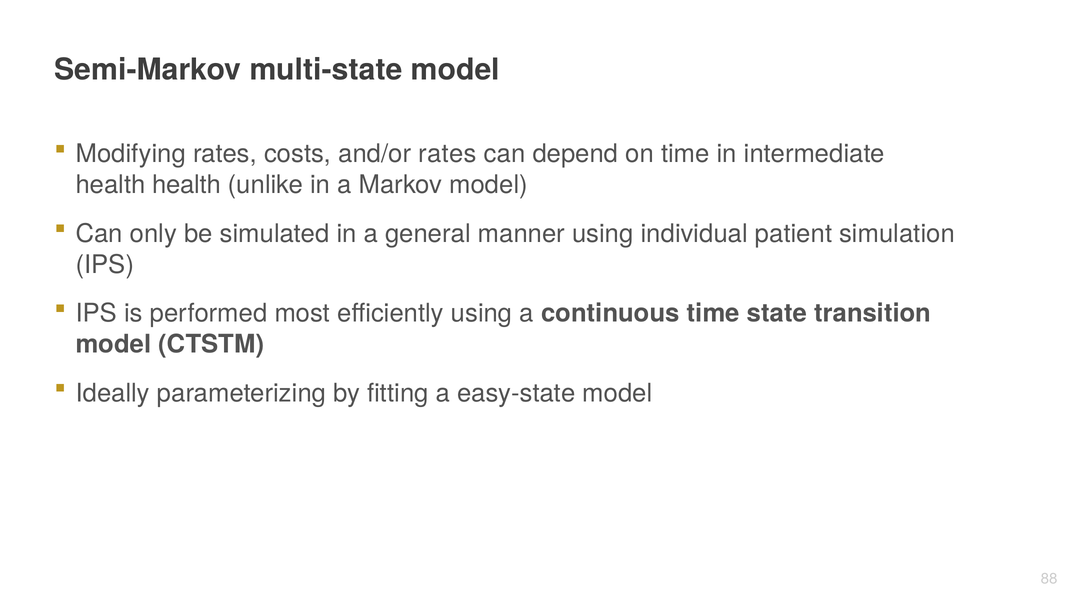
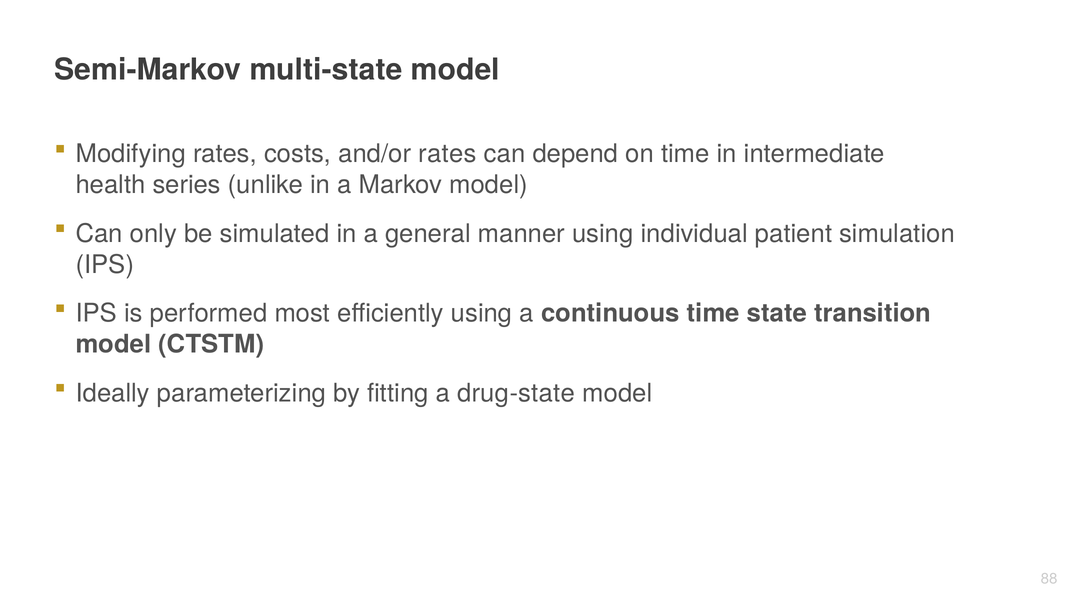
health health: health -> series
easy-state: easy-state -> drug-state
